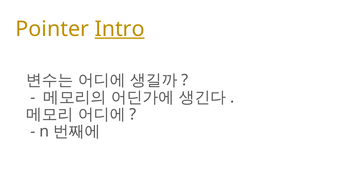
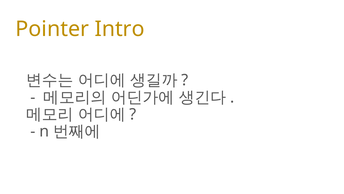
Intro underline: present -> none
